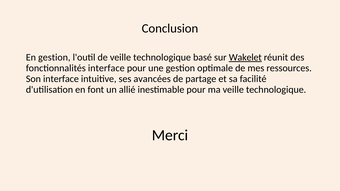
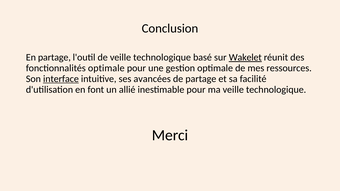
En gestion: gestion -> partage
fonctionnalités interface: interface -> optimale
interface at (61, 79) underline: none -> present
